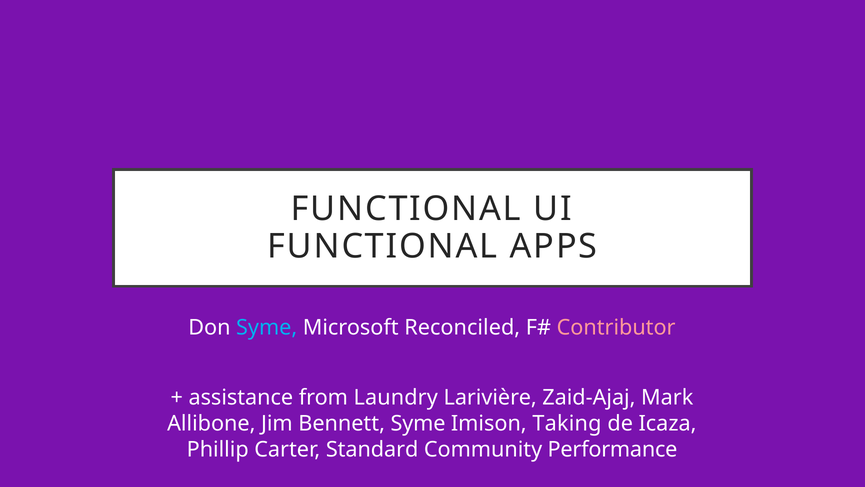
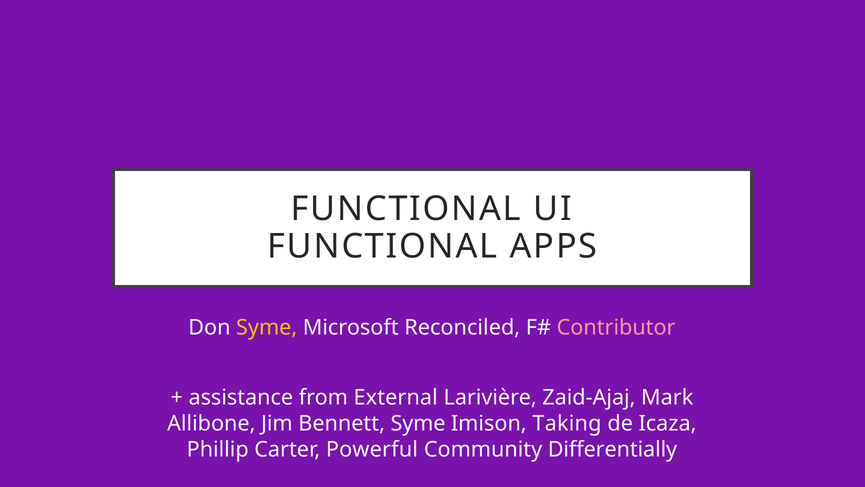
Syme at (267, 327) colour: light blue -> yellow
Laundry: Laundry -> External
Standard: Standard -> Powerful
Performance: Performance -> Differentially
